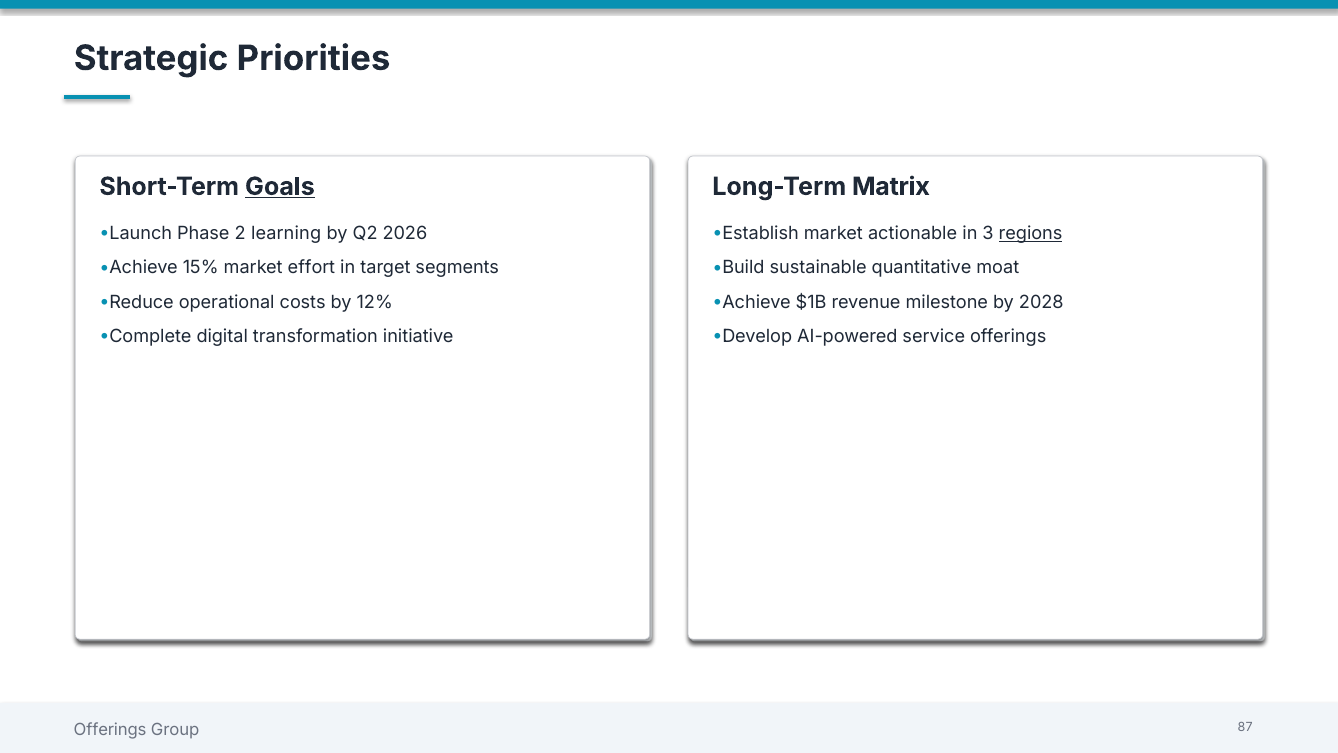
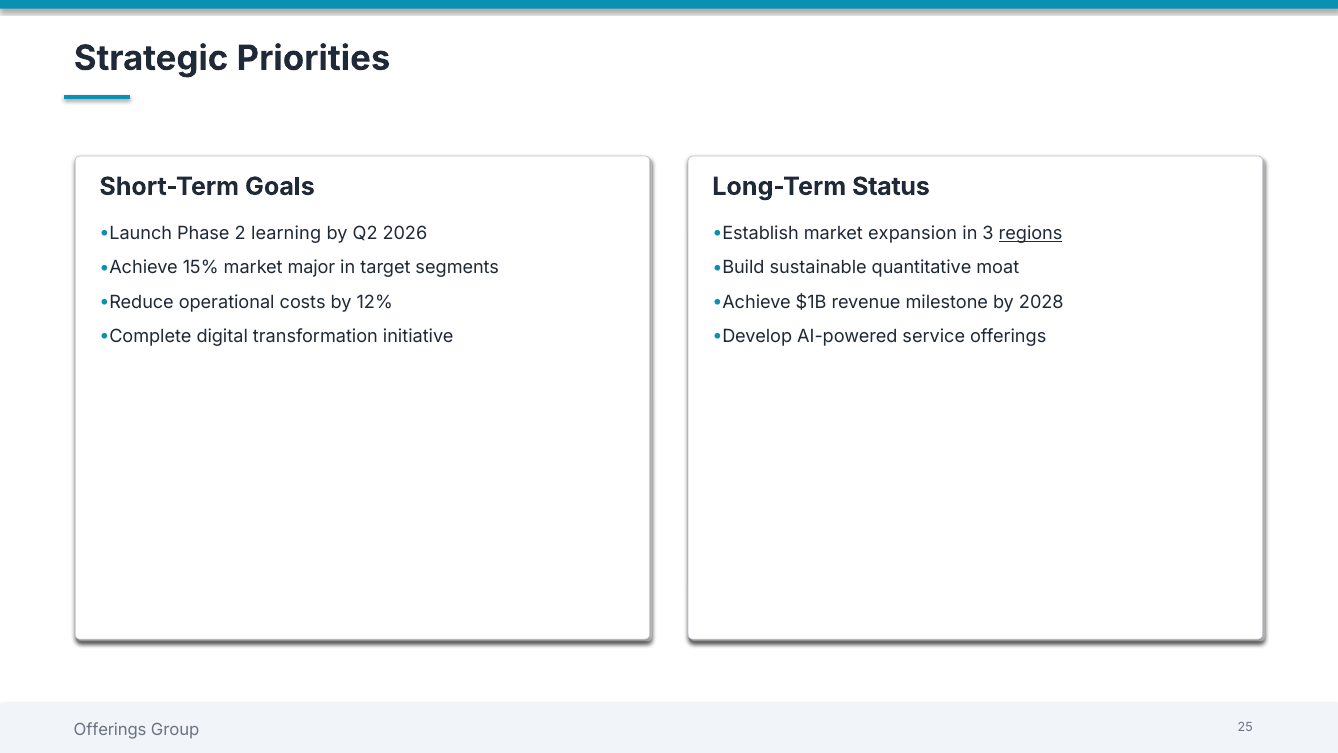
Goals underline: present -> none
Matrix: Matrix -> Status
actionable: actionable -> expansion
effort: effort -> major
87: 87 -> 25
